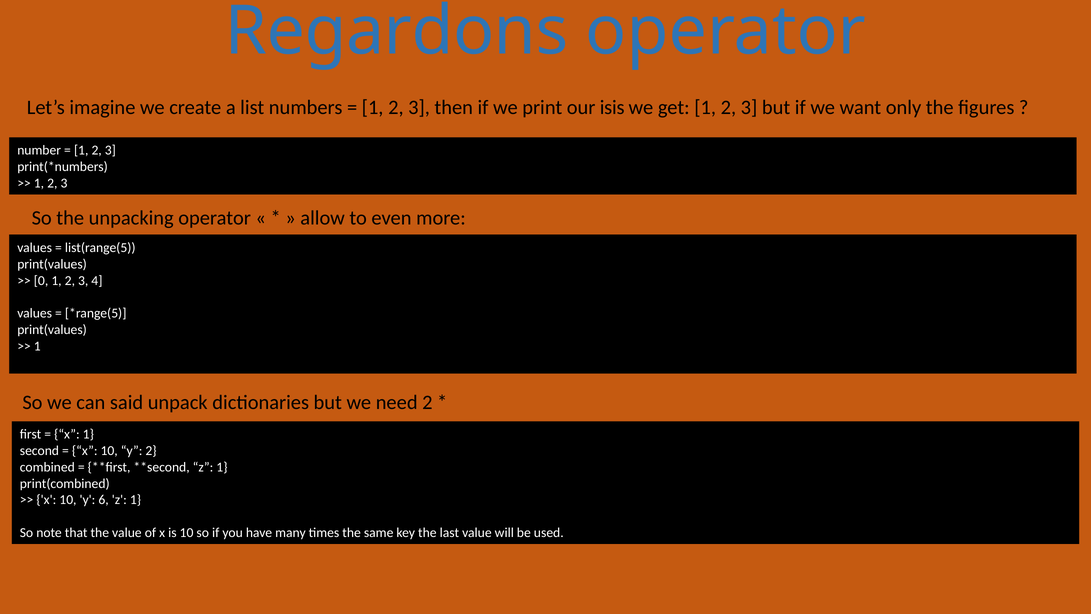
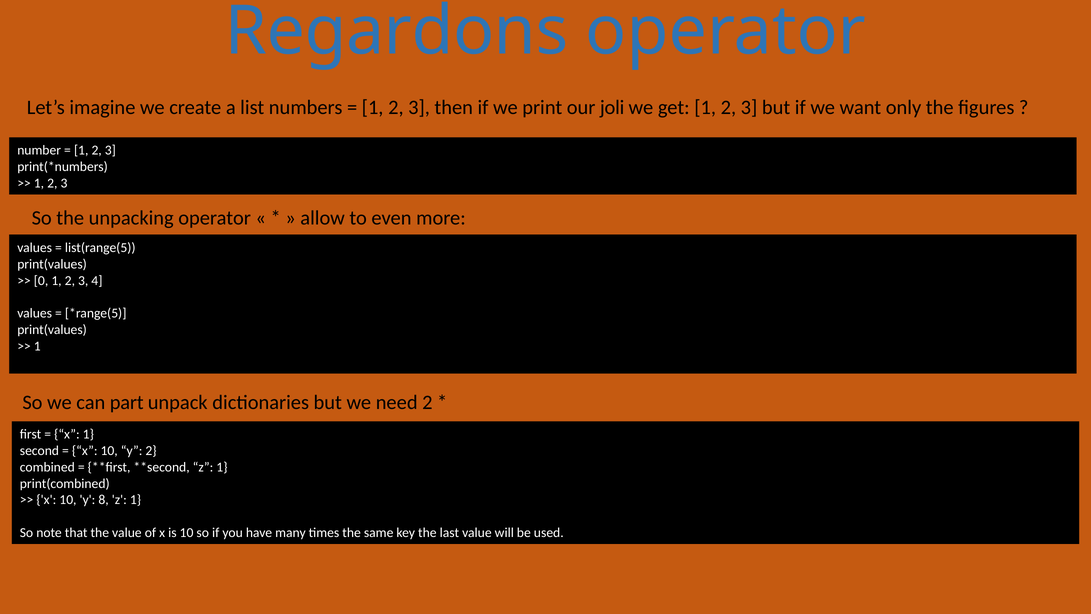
isis: isis -> joli
said: said -> part
6: 6 -> 8
